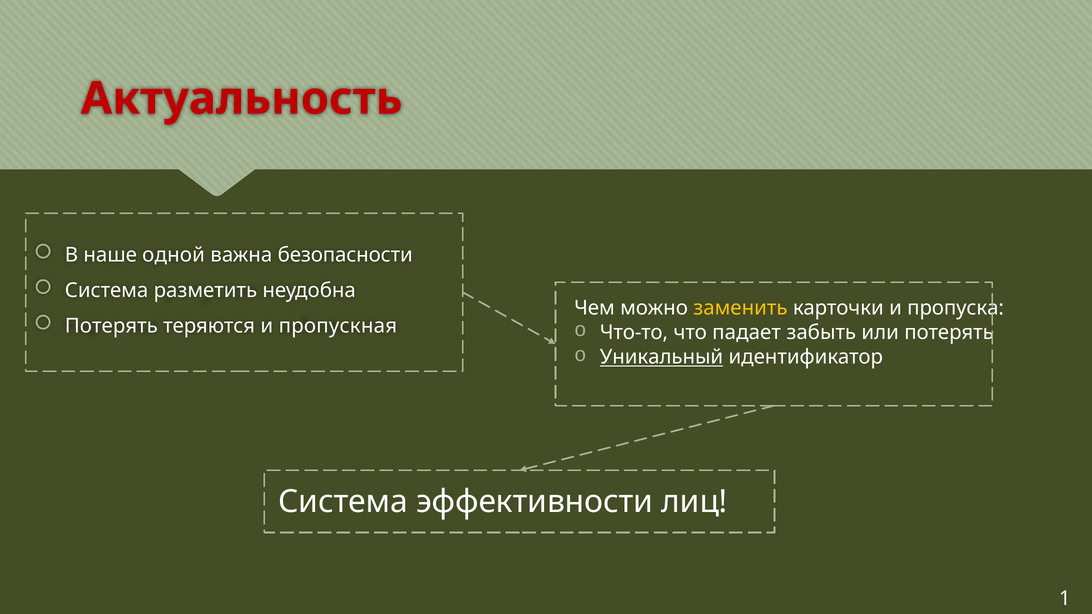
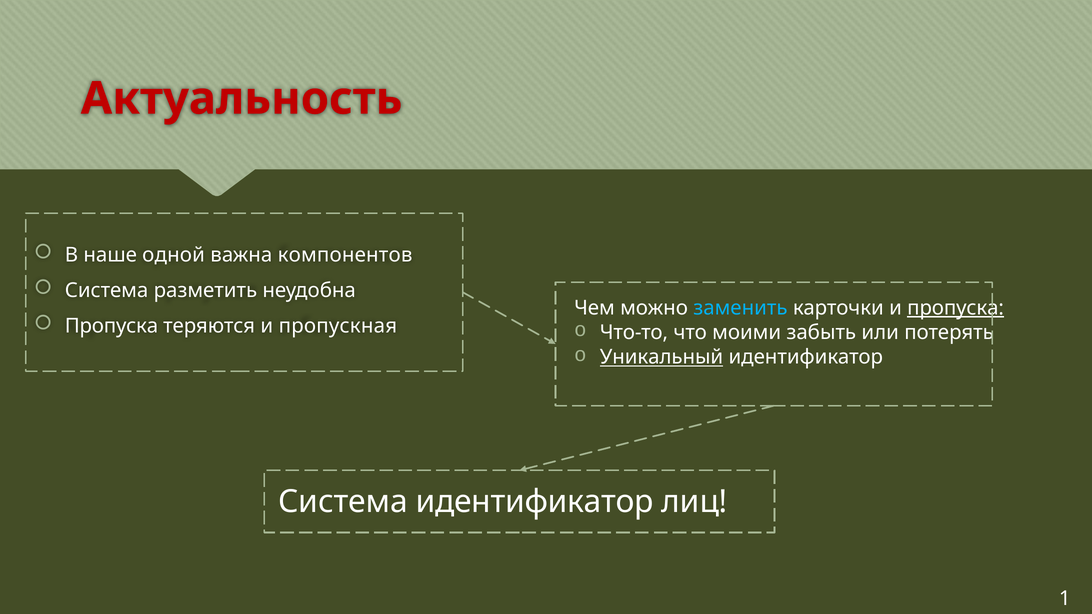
безопасности: безопасности -> компонентов
заменить colour: yellow -> light blue
пропуска at (956, 308) underline: none -> present
Потерять at (111, 326): Потерять -> Пропуска
падает: падает -> моими
Система эффективности: эффективности -> идентификатор
